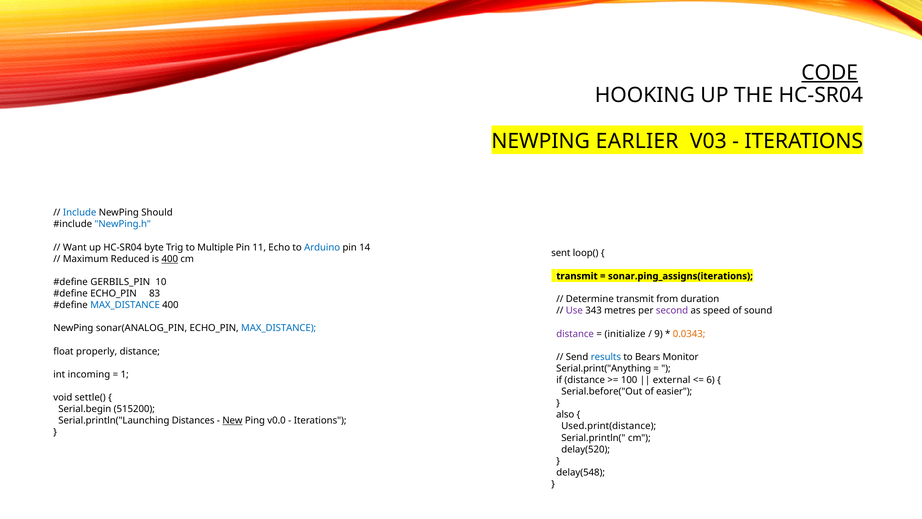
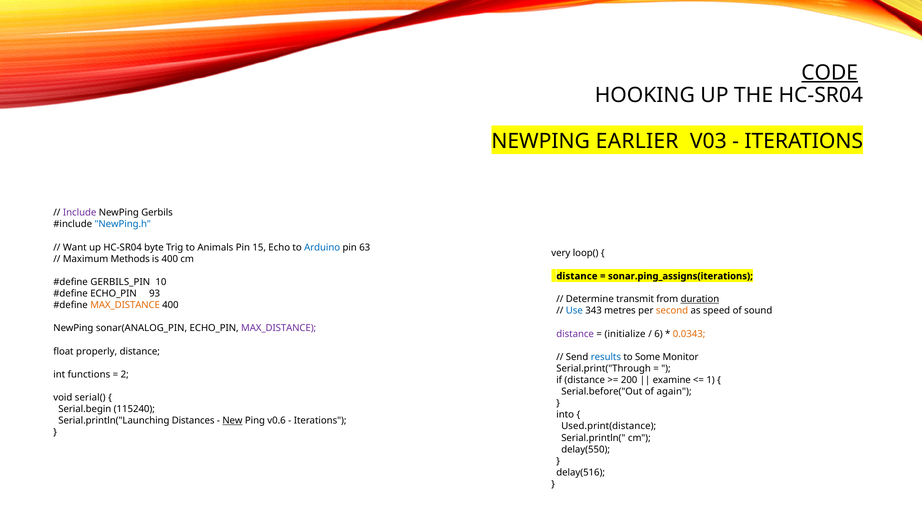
Include colour: blue -> purple
Should: Should -> Gerbils
Multiple: Multiple -> Animals
11: 11 -> 15
14: 14 -> 63
sent: sent -> very
Reduced: Reduced -> Methods
400 at (170, 259) underline: present -> none
transmit at (577, 276): transmit -> distance
83: 83 -> 93
duration underline: none -> present
MAX_DISTANCE at (125, 305) colour: blue -> orange
Use colour: purple -> blue
second colour: purple -> orange
MAX_DISTANCE at (279, 328) colour: blue -> purple
9: 9 -> 6
Bears: Bears -> Some
Serial.print("Anything: Serial.print("Anything -> Serial.print("Through
incoming: incoming -> functions
1: 1 -> 2
100: 100 -> 200
external: external -> examine
6: 6 -> 1
easier: easier -> again
settle(: settle( -> serial(
515200: 515200 -> 115240
also: also -> into
v0.0: v0.0 -> v0.6
delay(520: delay(520 -> delay(550
delay(548: delay(548 -> delay(516
